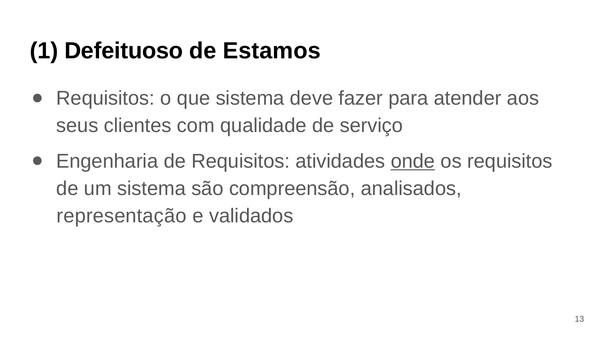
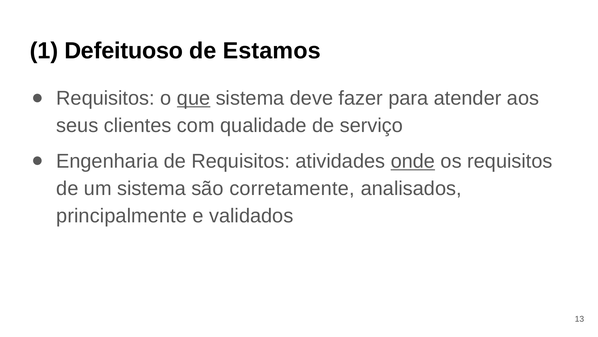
que underline: none -> present
compreensão: compreensão -> corretamente
representação: representação -> principalmente
